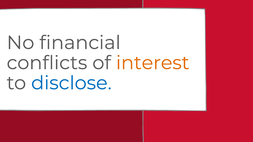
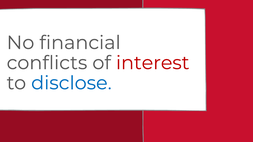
interest colour: orange -> red
